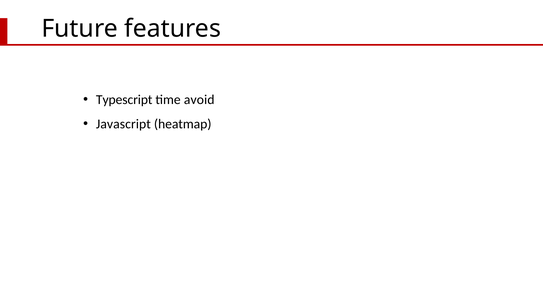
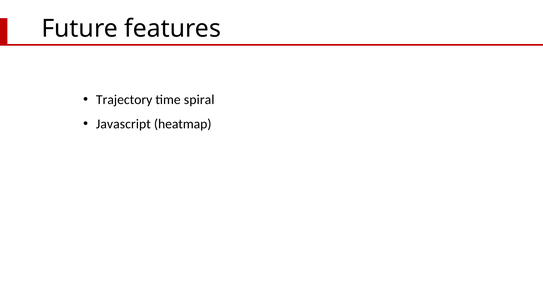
Typescript: Typescript -> Trajectory
avoid: avoid -> spiral
